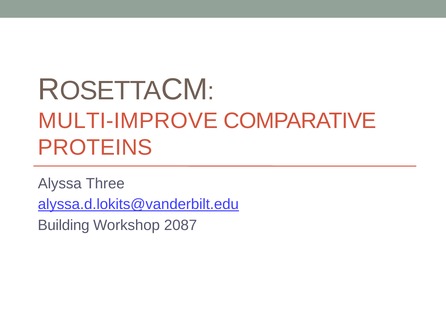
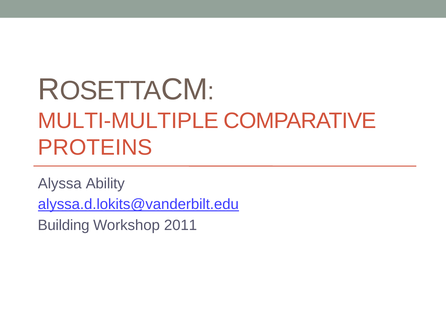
MULTI-IMPROVE: MULTI-IMPROVE -> MULTI-MULTIPLE
Three: Three -> Ability
2087: 2087 -> 2011
